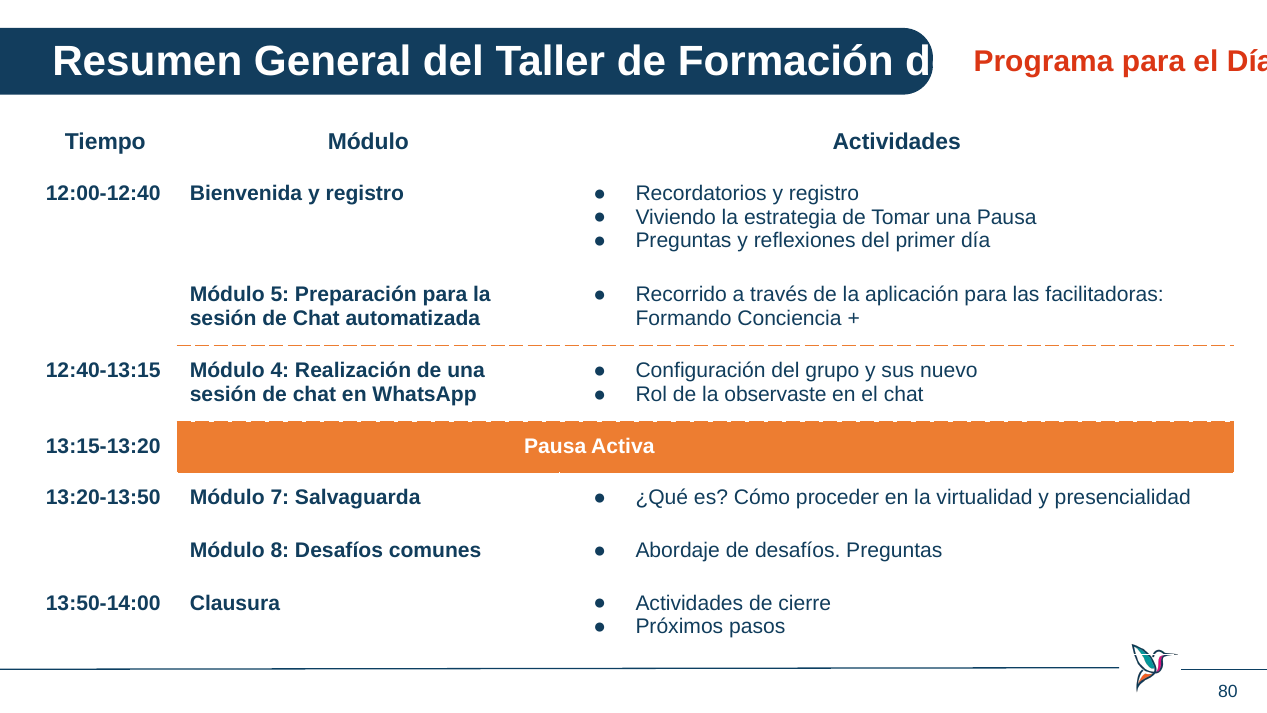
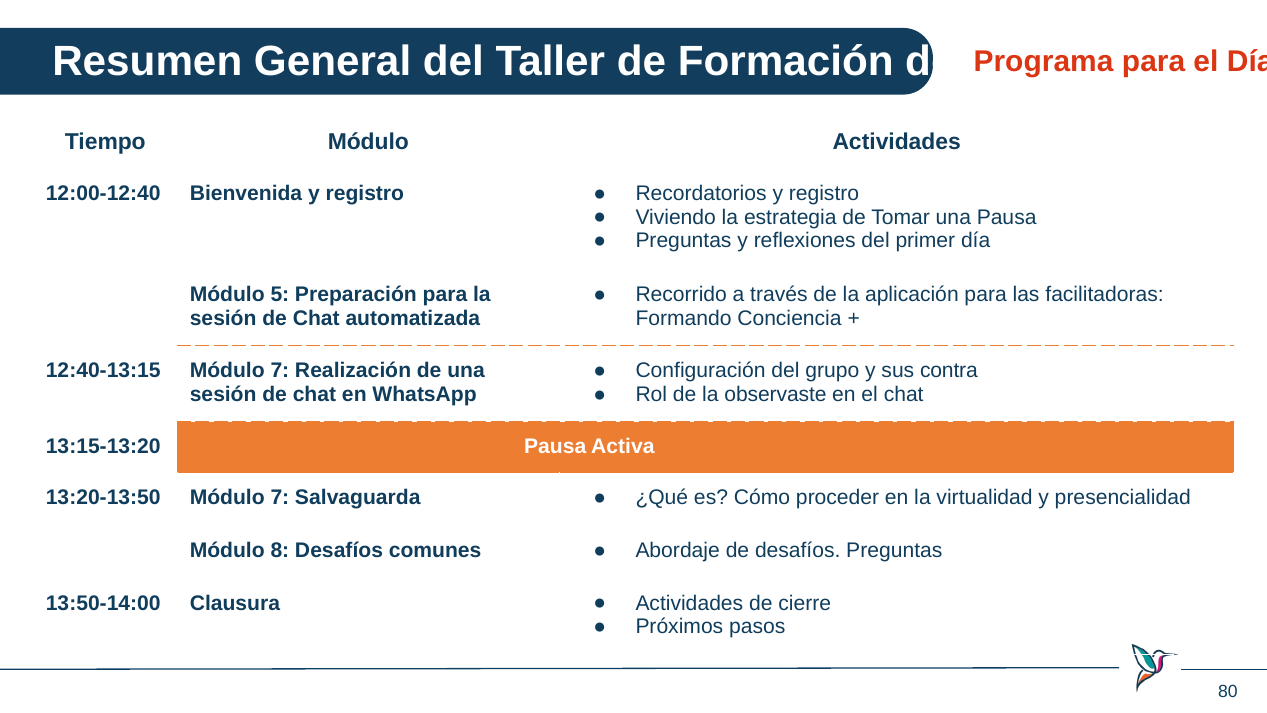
12:40-13:15 Módulo 4: 4 -> 7
nuevo: nuevo -> contra
